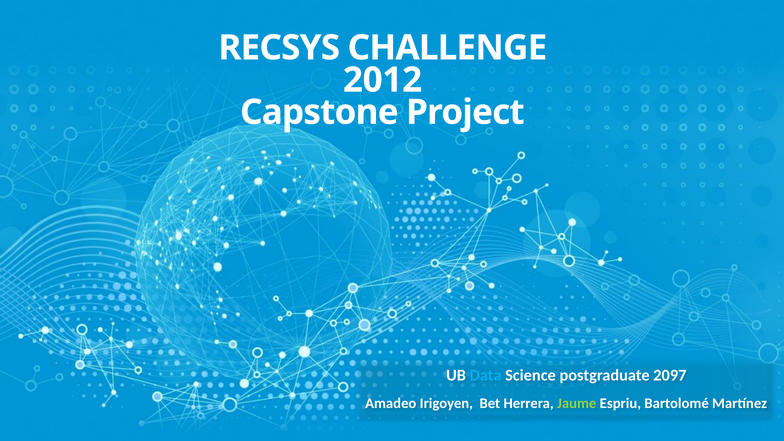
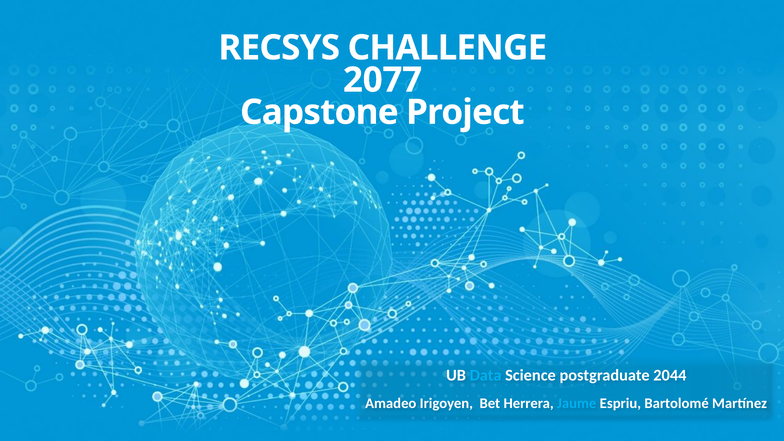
2012: 2012 -> 2077
2097: 2097 -> 2044
Jaume colour: light green -> light blue
